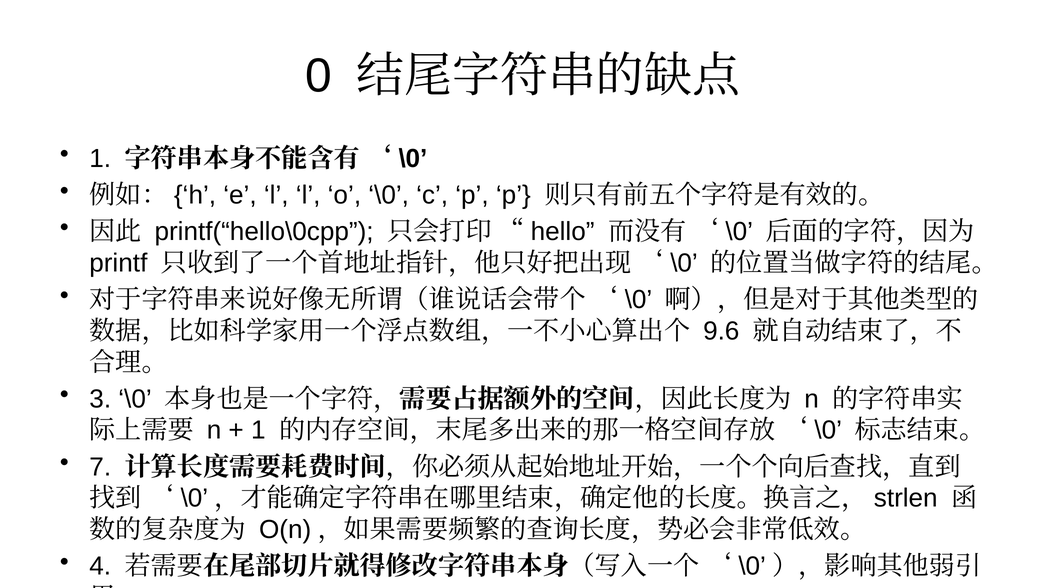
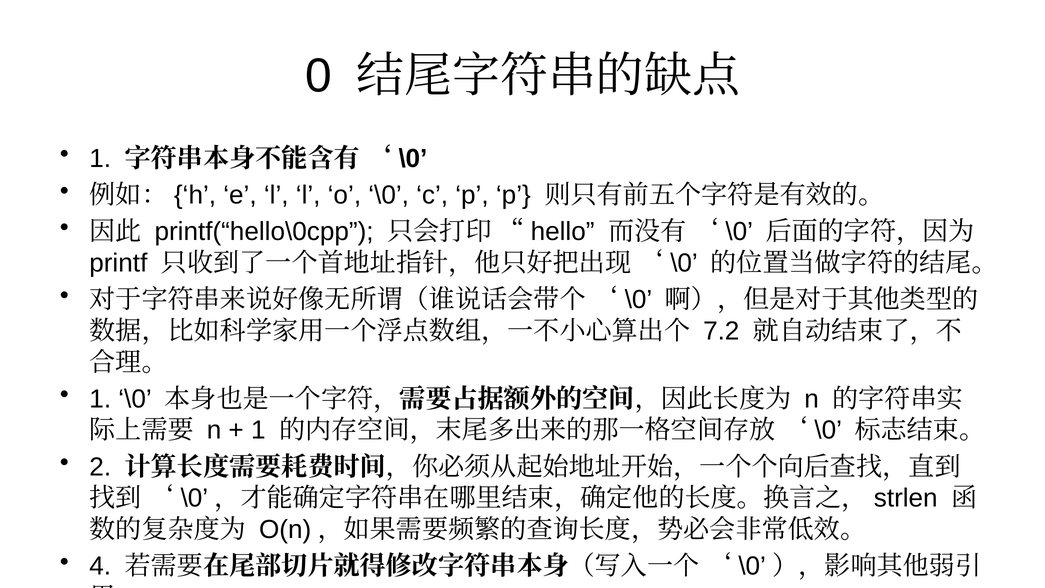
9.6: 9.6 -> 7.2
3 at (100, 399): 3 -> 1
7: 7 -> 2
